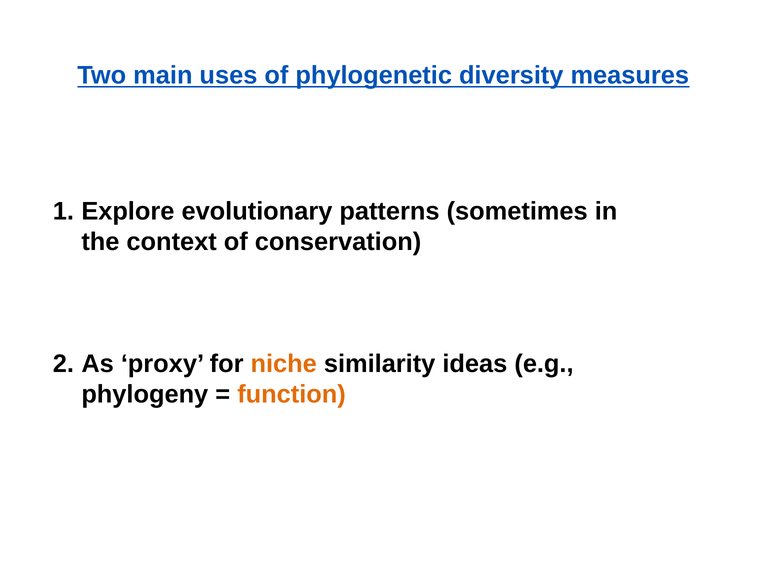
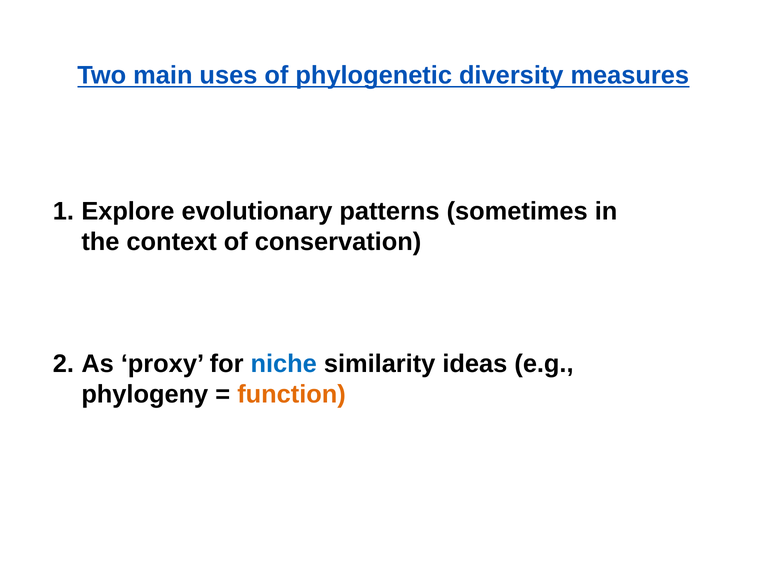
niche colour: orange -> blue
